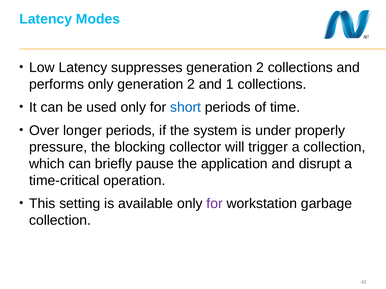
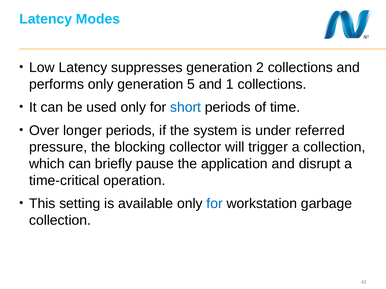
only generation 2: 2 -> 5
properly: properly -> referred
for at (215, 204) colour: purple -> blue
